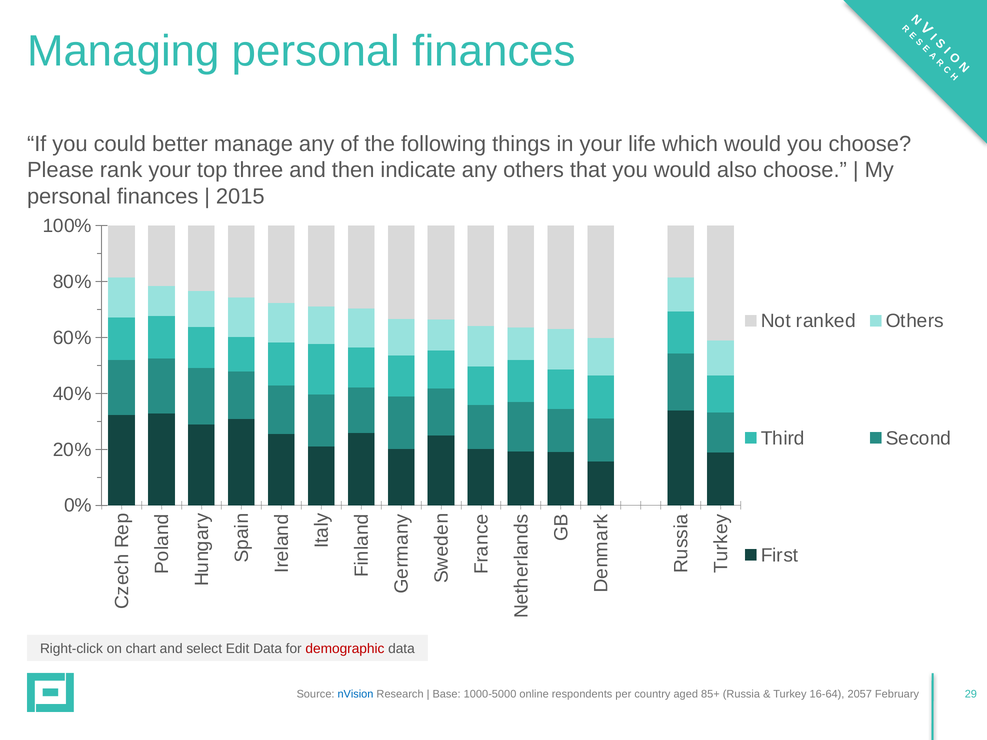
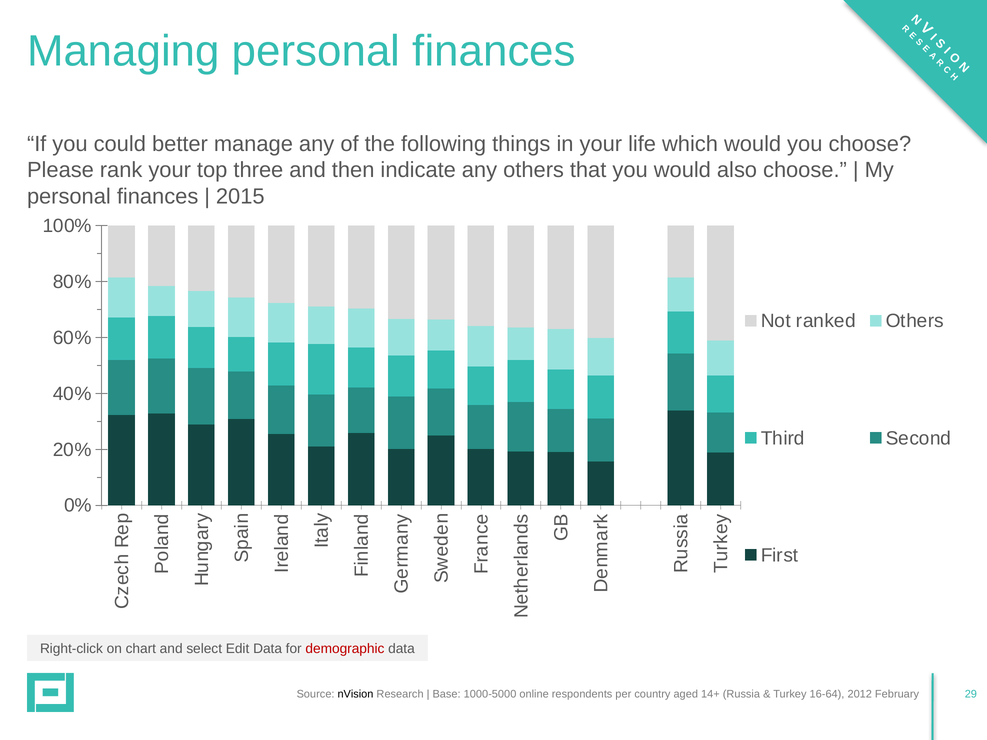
nVision colour: blue -> black
85+: 85+ -> 14+
2057: 2057 -> 2012
